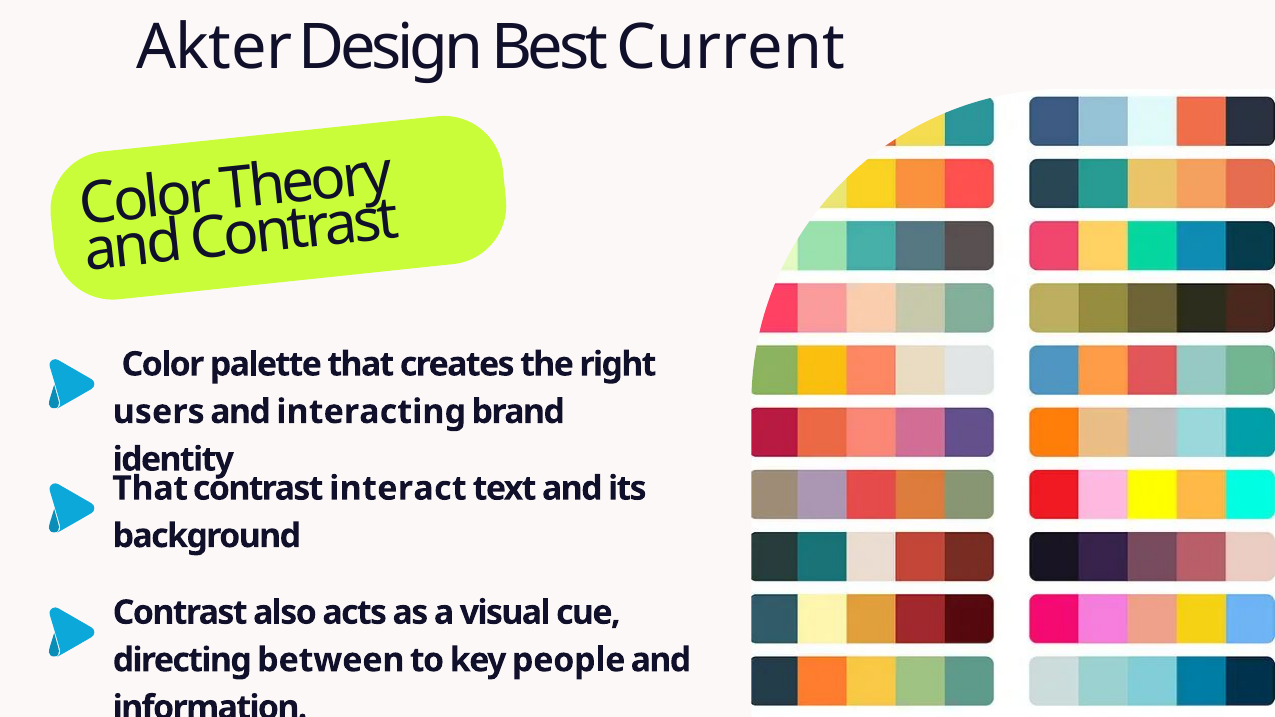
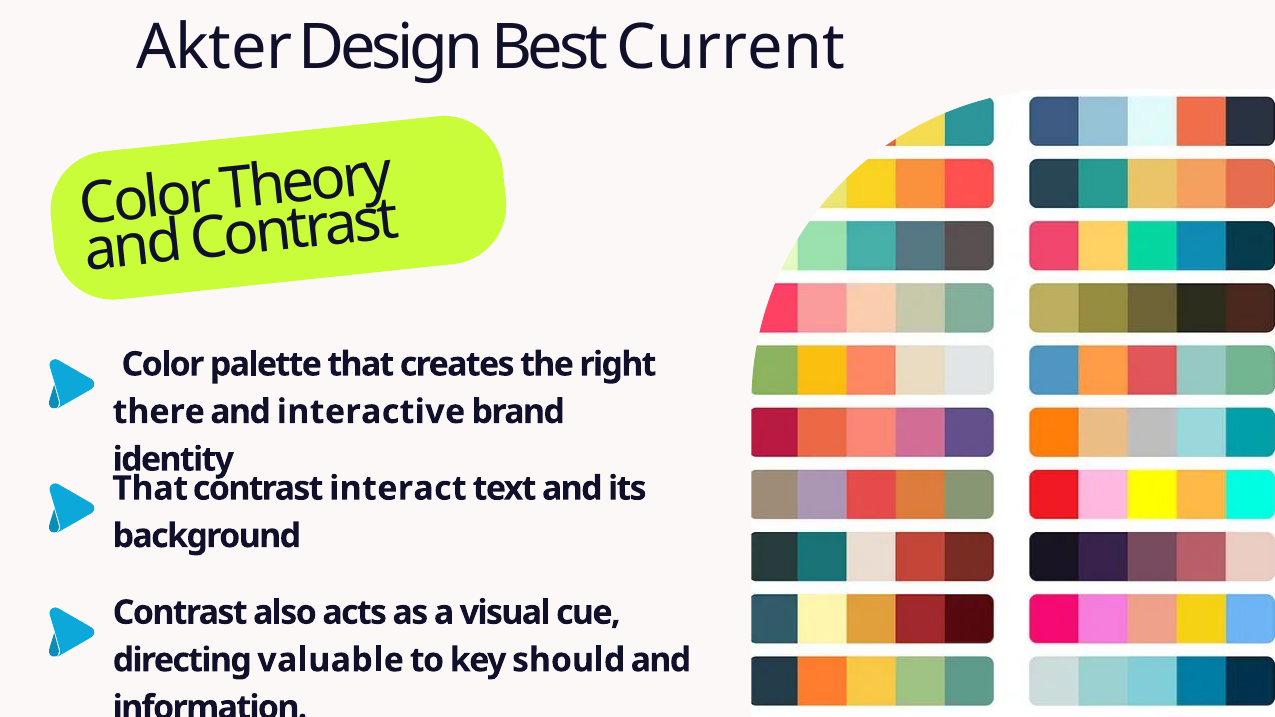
users: users -> there
interacting: interacting -> interactive
between: between -> valuable
people: people -> should
